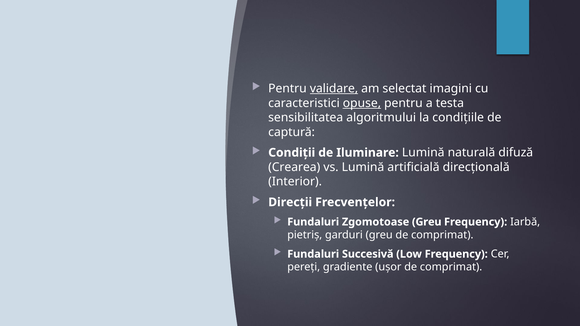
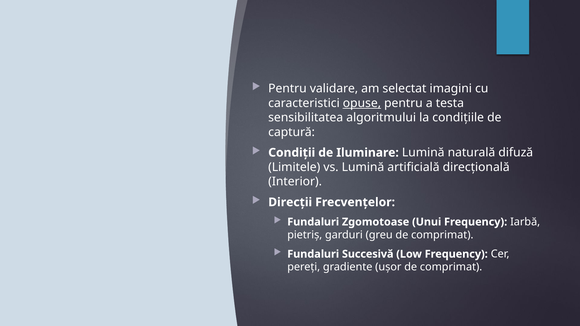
validare underline: present -> none
Crearea: Crearea -> Limitele
Zgomotoase Greu: Greu -> Unui
